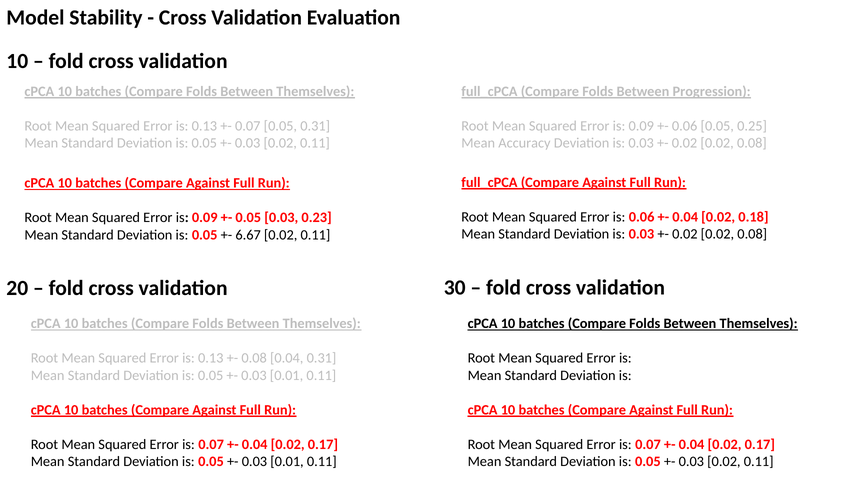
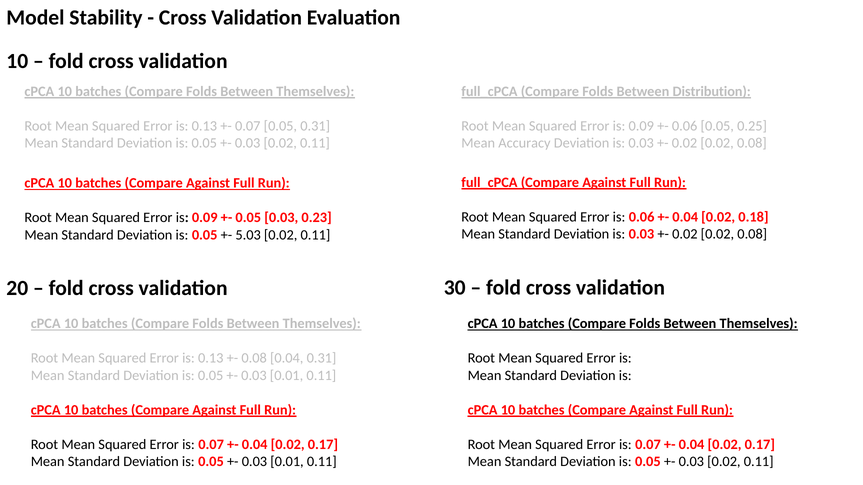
Progression: Progression -> Distribution
6.67: 6.67 -> 5.03
